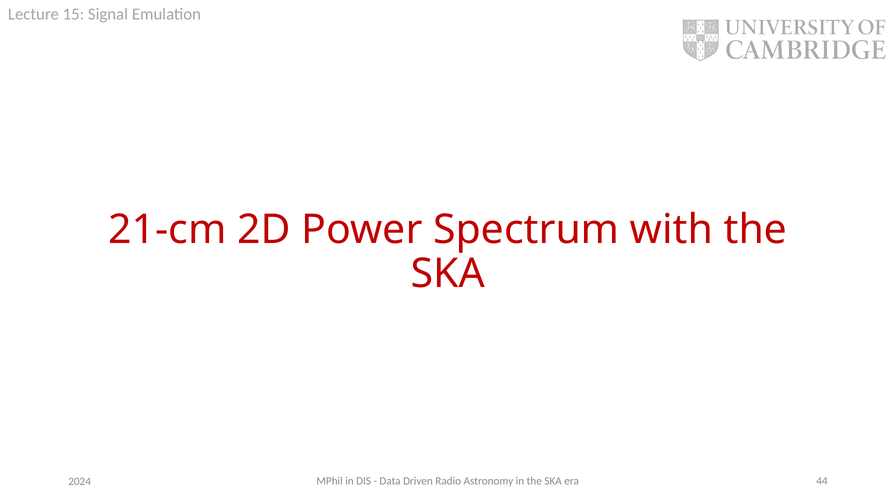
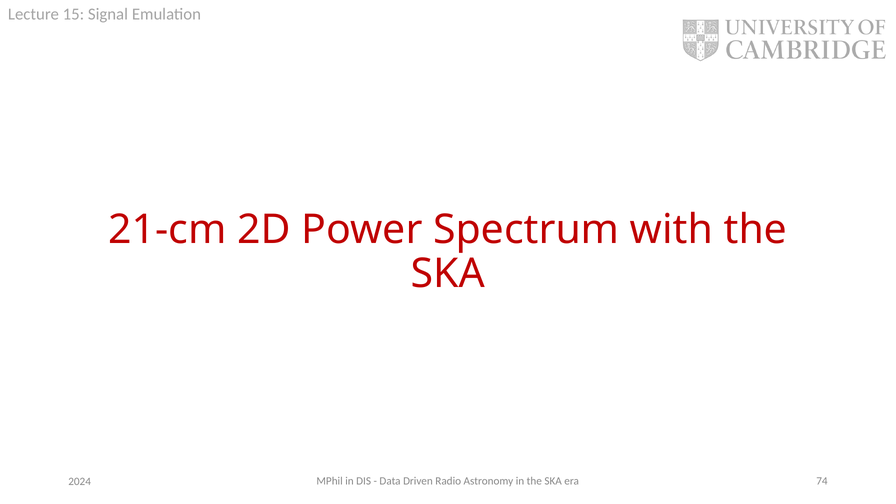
44: 44 -> 74
